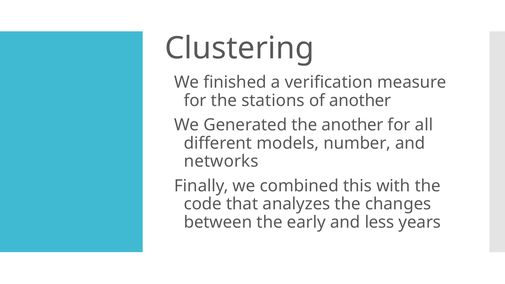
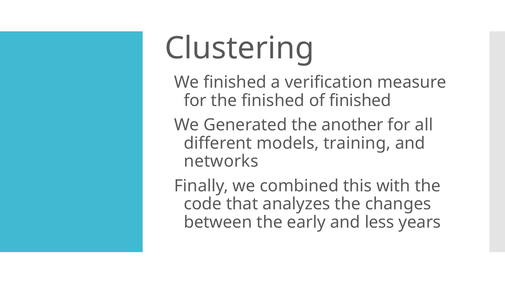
the stations: stations -> finished
of another: another -> finished
number: number -> training
